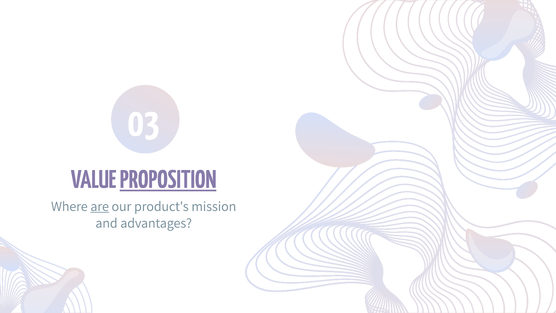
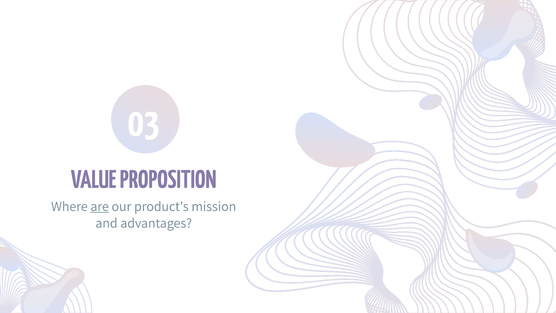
PROPOSITION underline: present -> none
